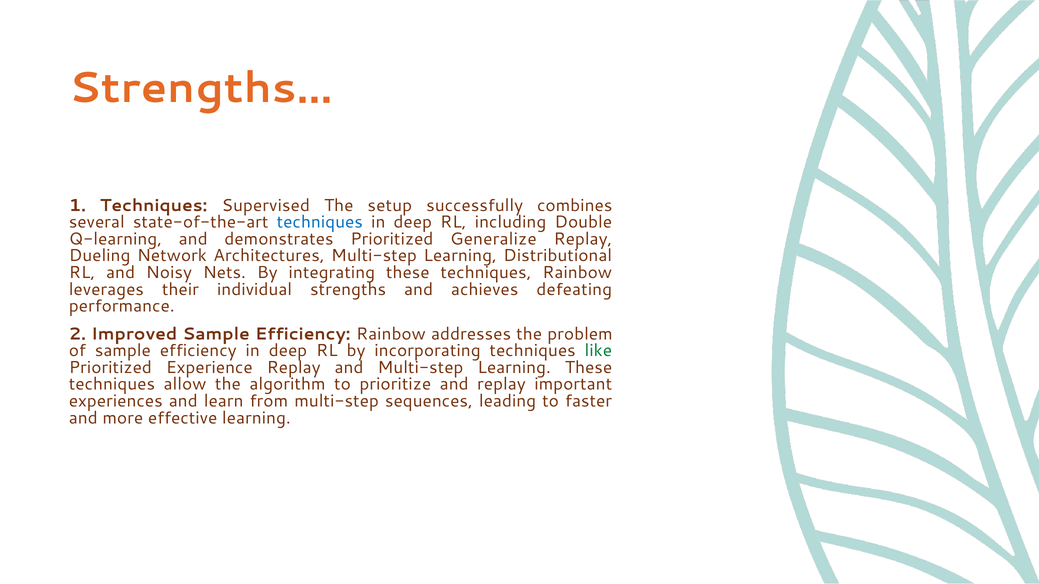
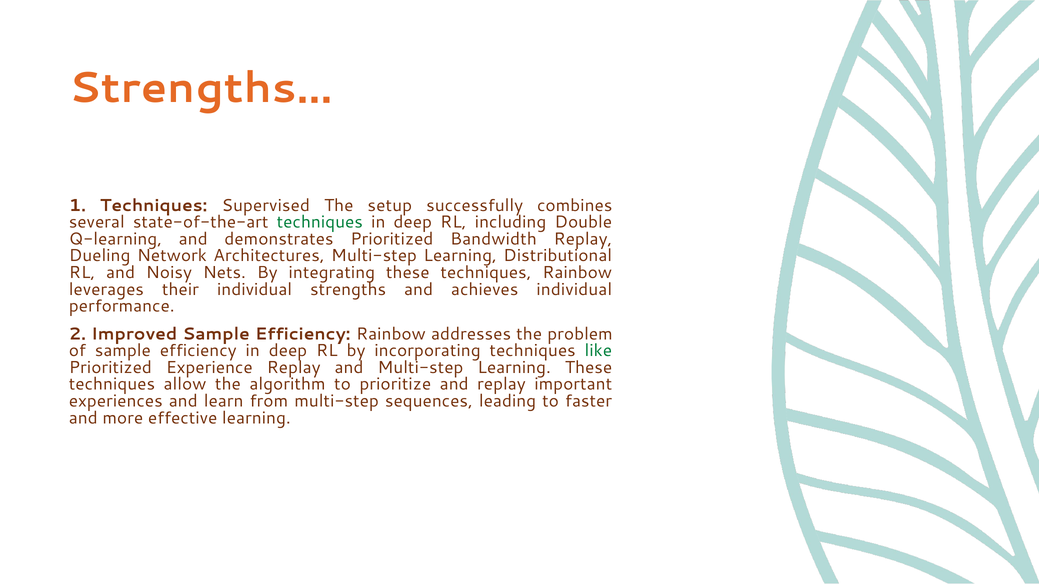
techniques at (320, 222) colour: blue -> green
Generalize: Generalize -> Bandwidth
achieves defeating: defeating -> individual
